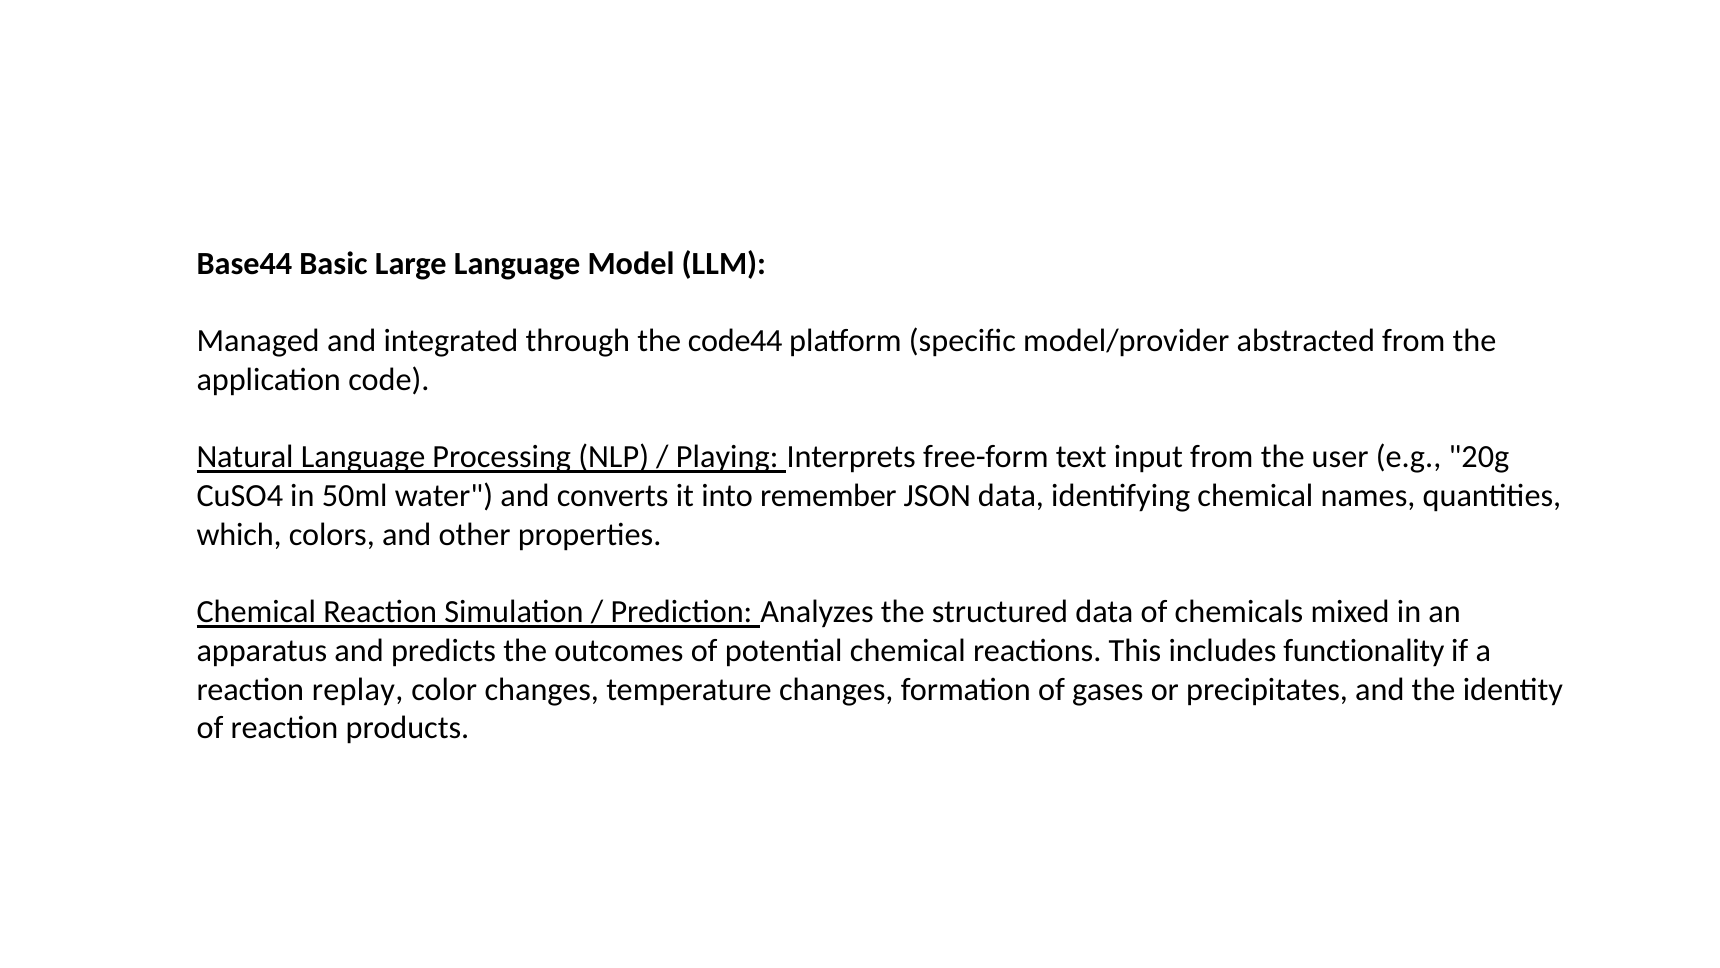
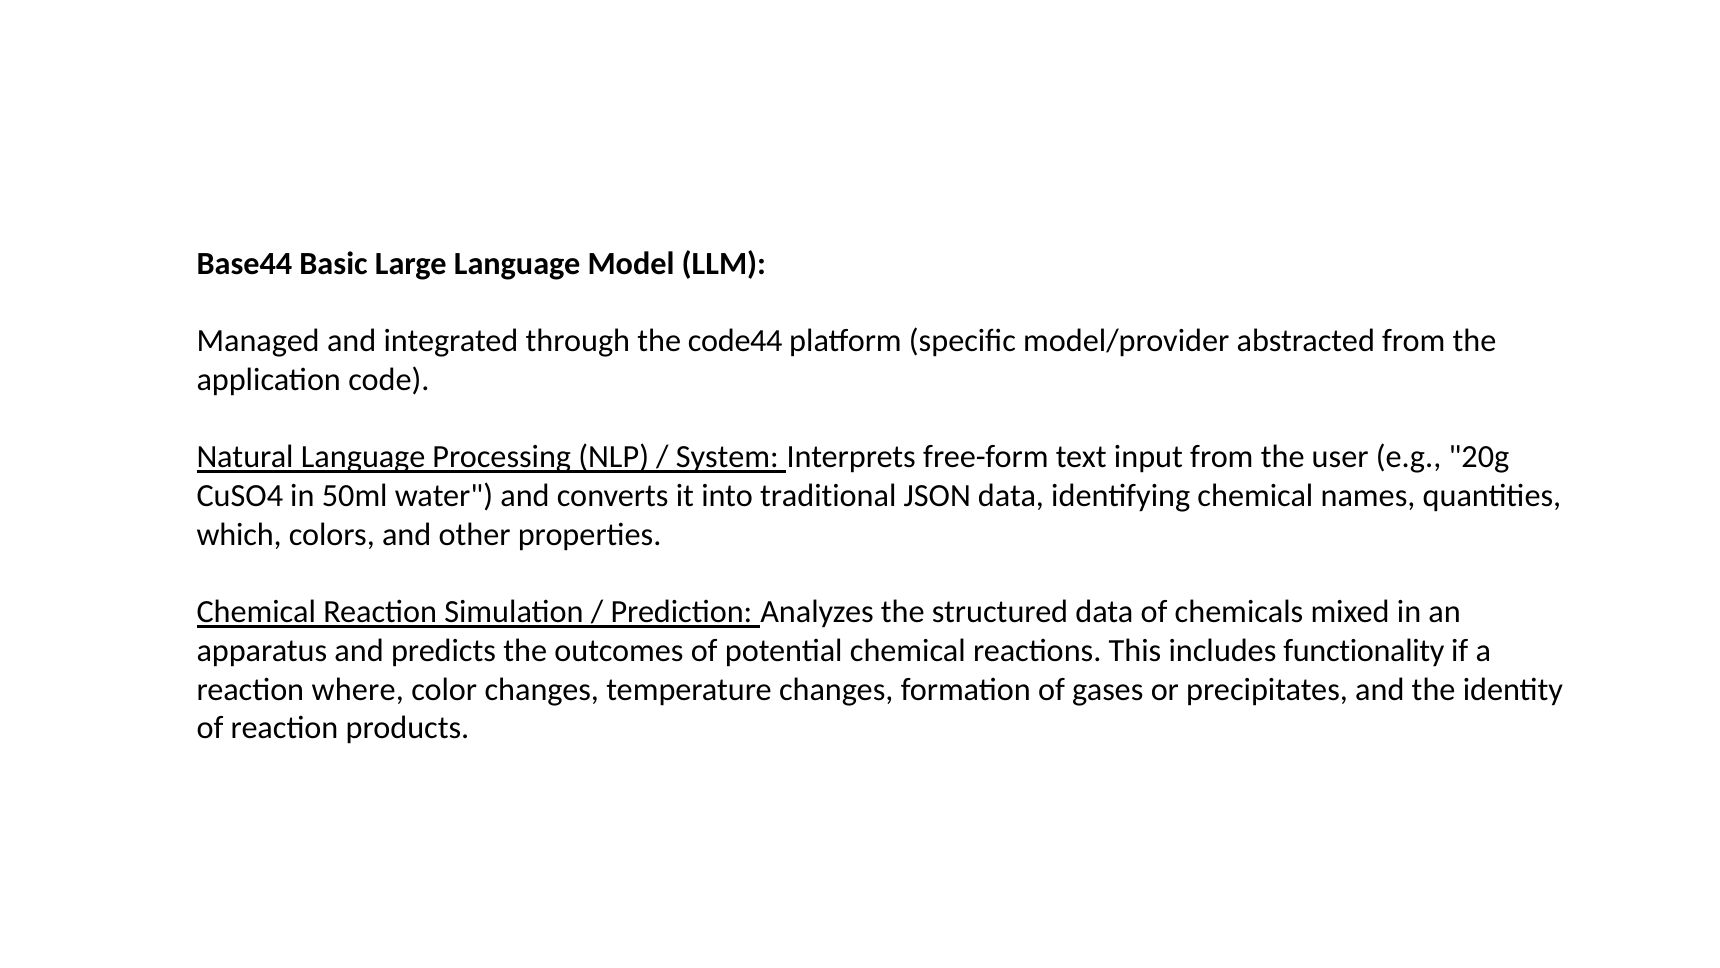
Playing: Playing -> System
remember: remember -> traditional
replay: replay -> where
